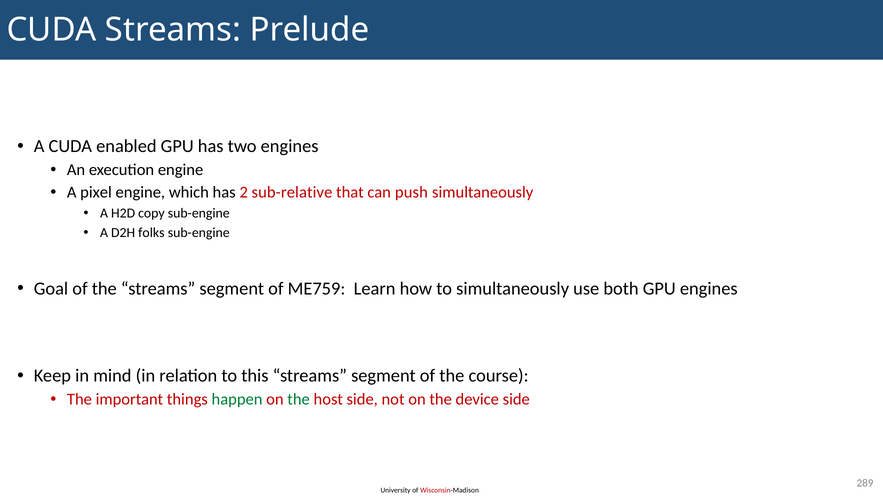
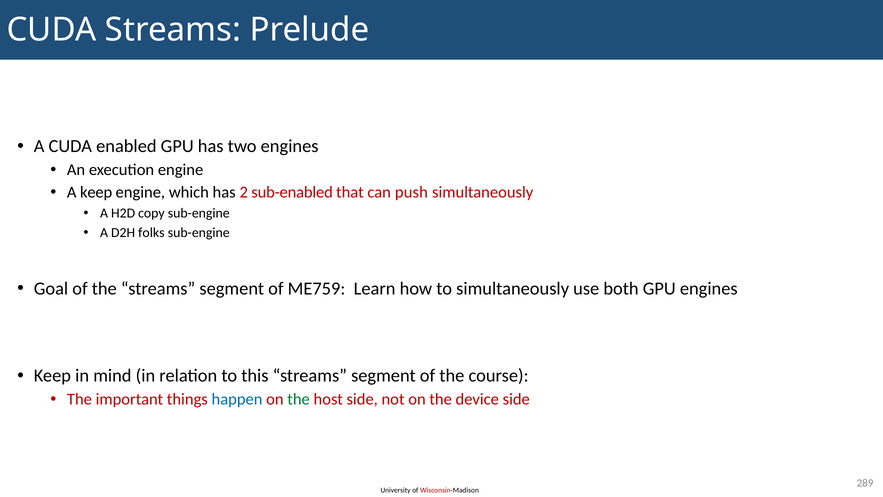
A pixel: pixel -> keep
sub-relative: sub-relative -> sub-enabled
happen colour: green -> blue
